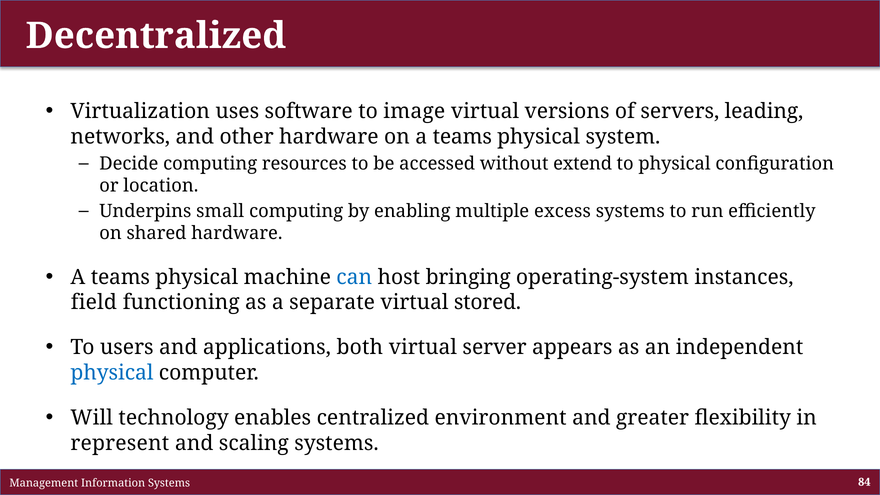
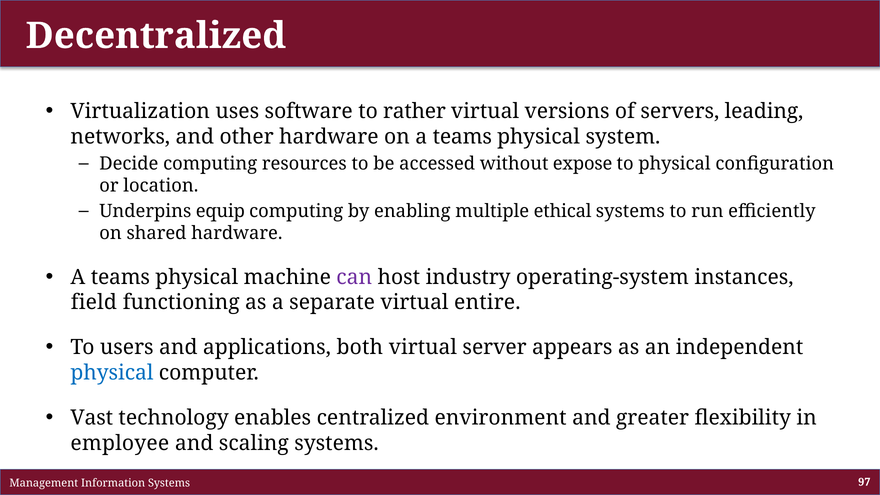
image: image -> rather
extend: extend -> expose
small: small -> equip
excess: excess -> ethical
can colour: blue -> purple
bringing: bringing -> industry
stored: stored -> entire
Will: Will -> Vast
represent: represent -> employee
84: 84 -> 97
